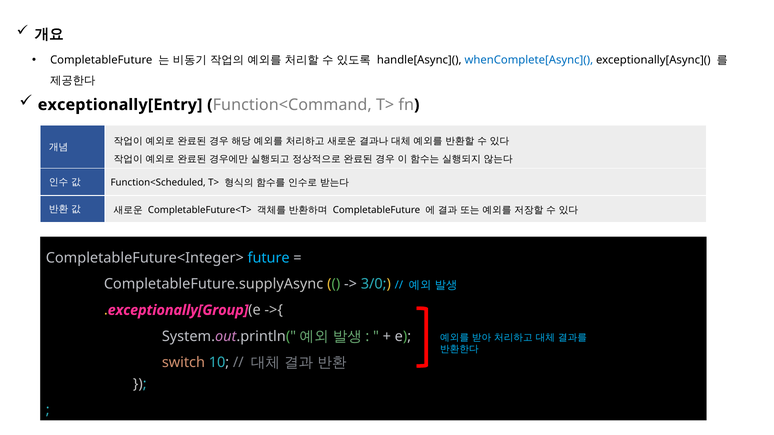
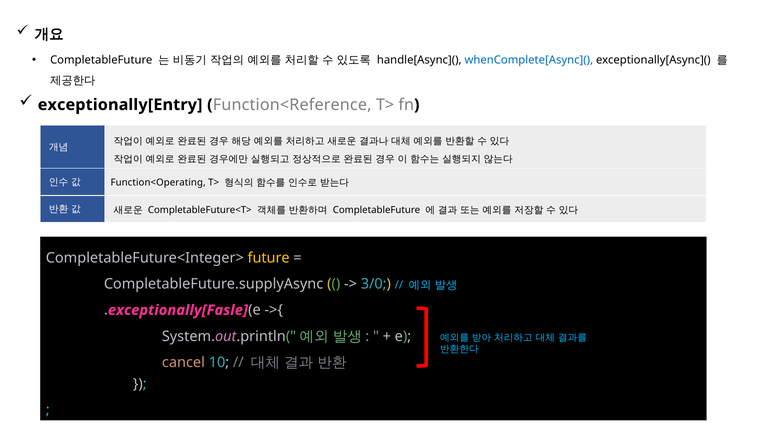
Function<Command: Function<Command -> Function<Reference
Function<Scheduled: Function<Scheduled -> Function<Operating
future colour: light blue -> yellow
exceptionally[Group: exceptionally[Group -> exceptionally[Fasle
switch: switch -> cancel
